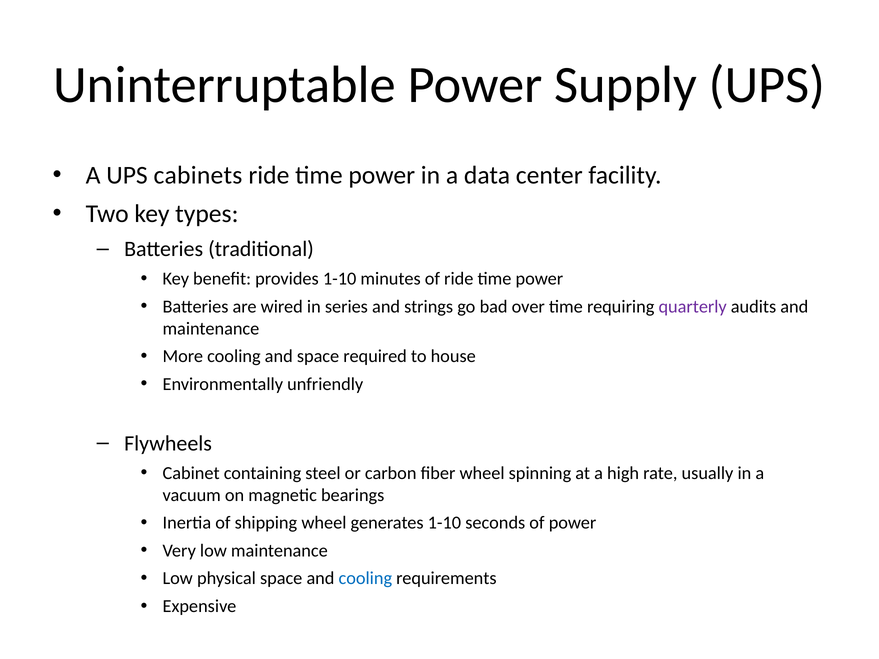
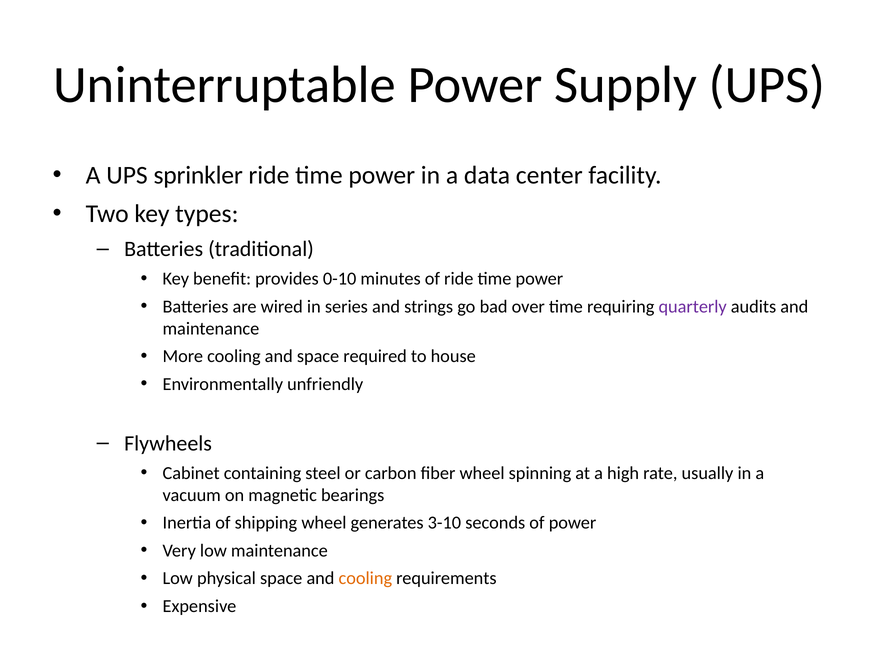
cabinets: cabinets -> sprinkler
provides 1-10: 1-10 -> 0-10
generates 1-10: 1-10 -> 3-10
cooling at (365, 579) colour: blue -> orange
